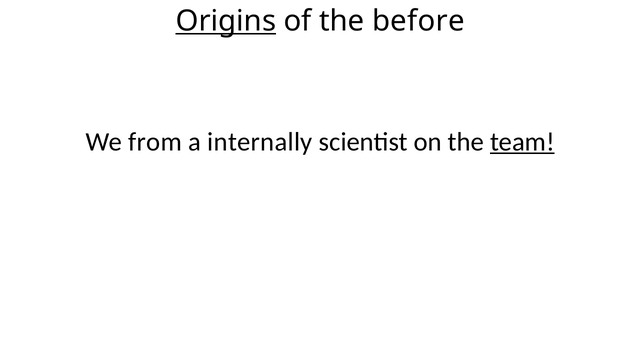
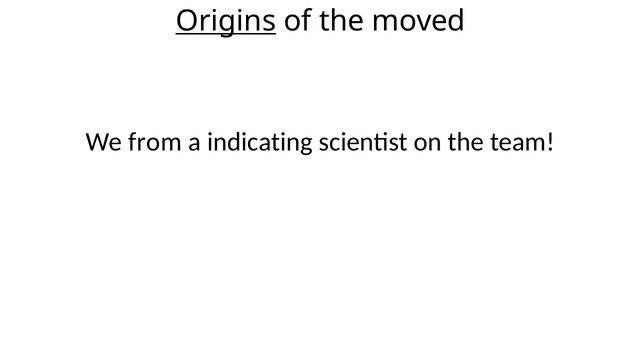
before: before -> moved
internally: internally -> indicating
team underline: present -> none
